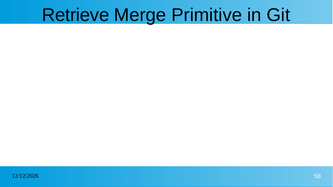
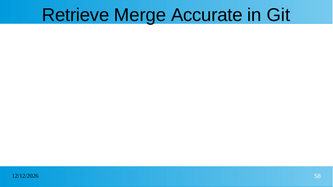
Primitive: Primitive -> Accurate
